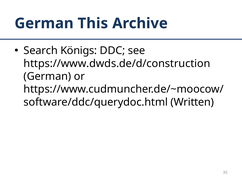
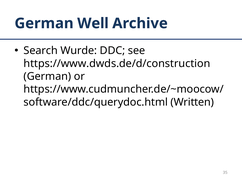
This: This -> Well
Königs: Königs -> Wurde
